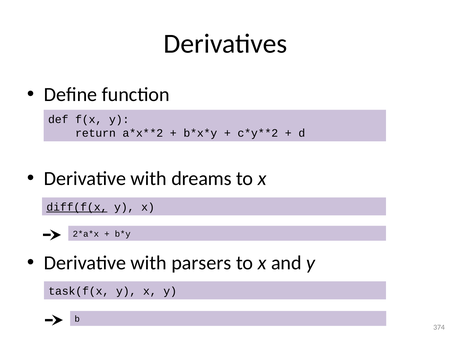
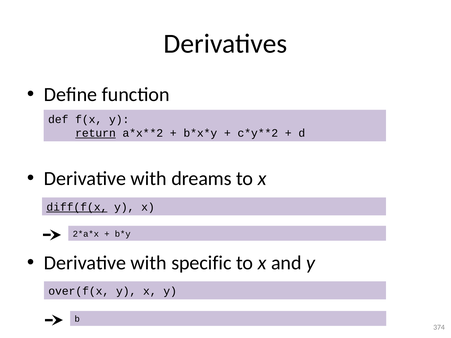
return underline: none -> present
parsers: parsers -> specific
task(f(x: task(f(x -> over(f(x
